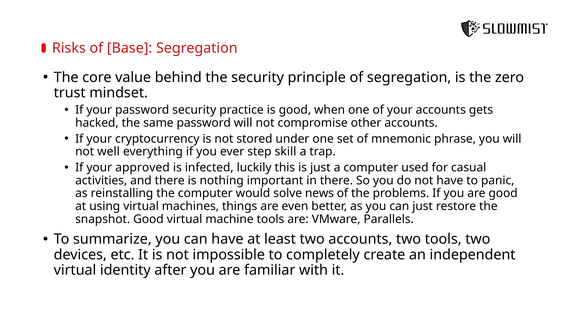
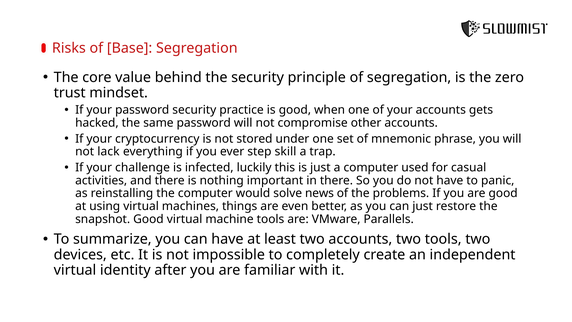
well: well -> lack
approved: approved -> challenge
